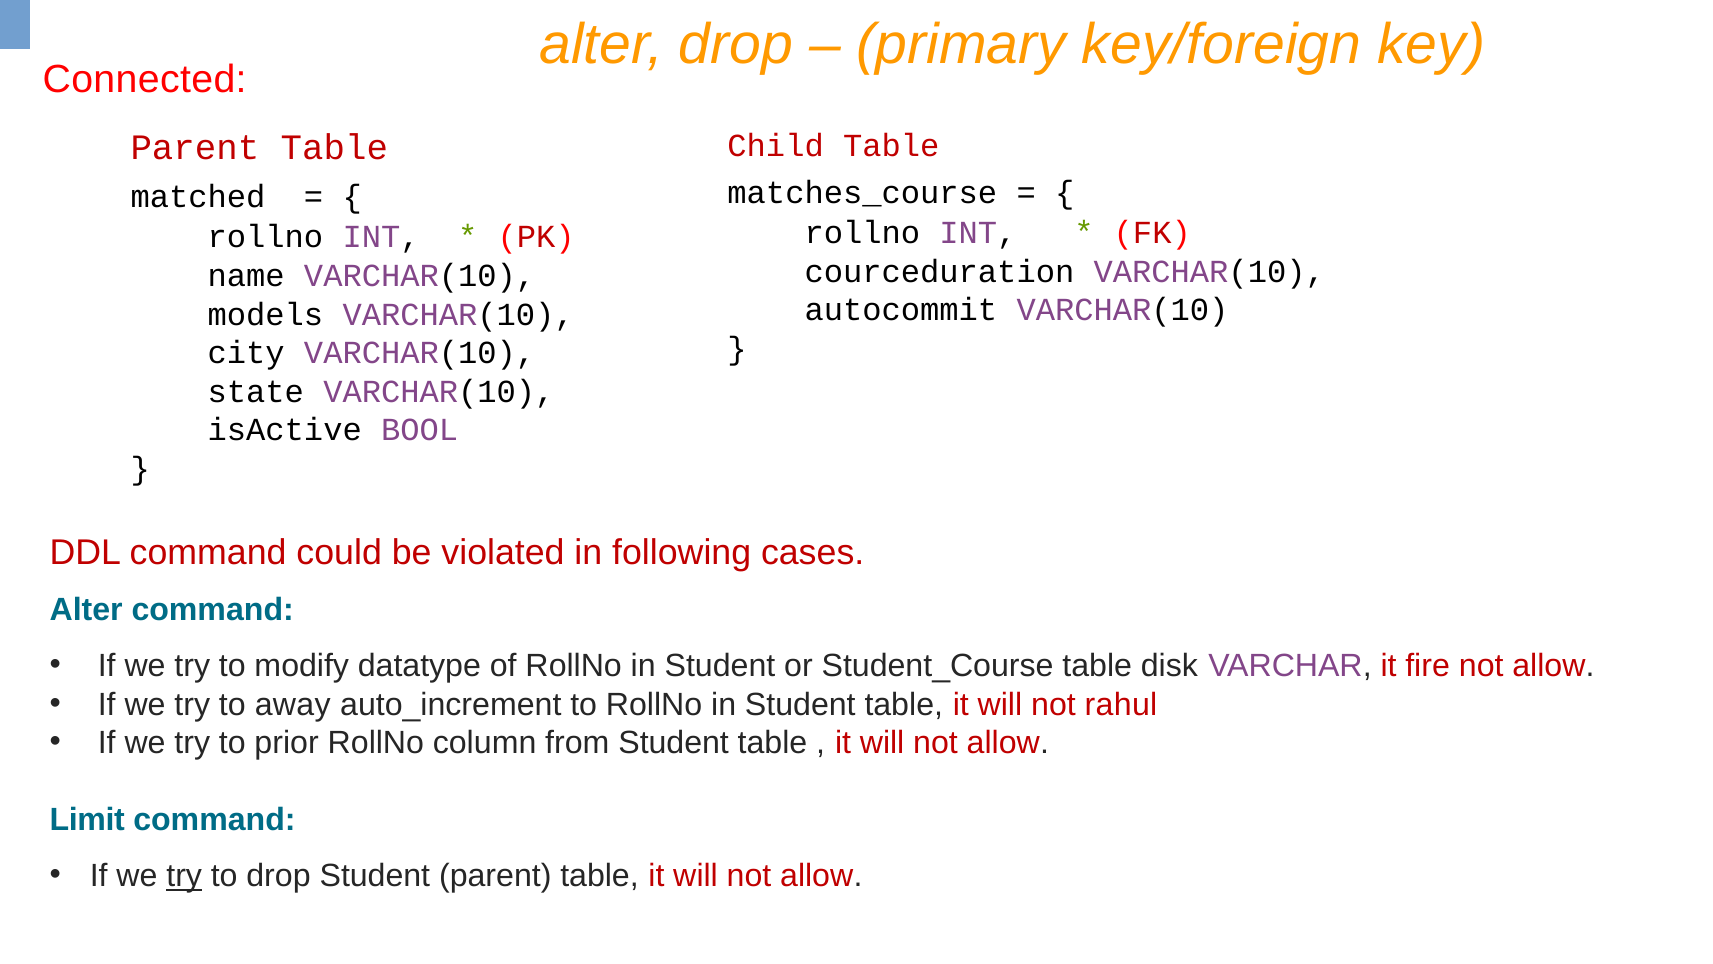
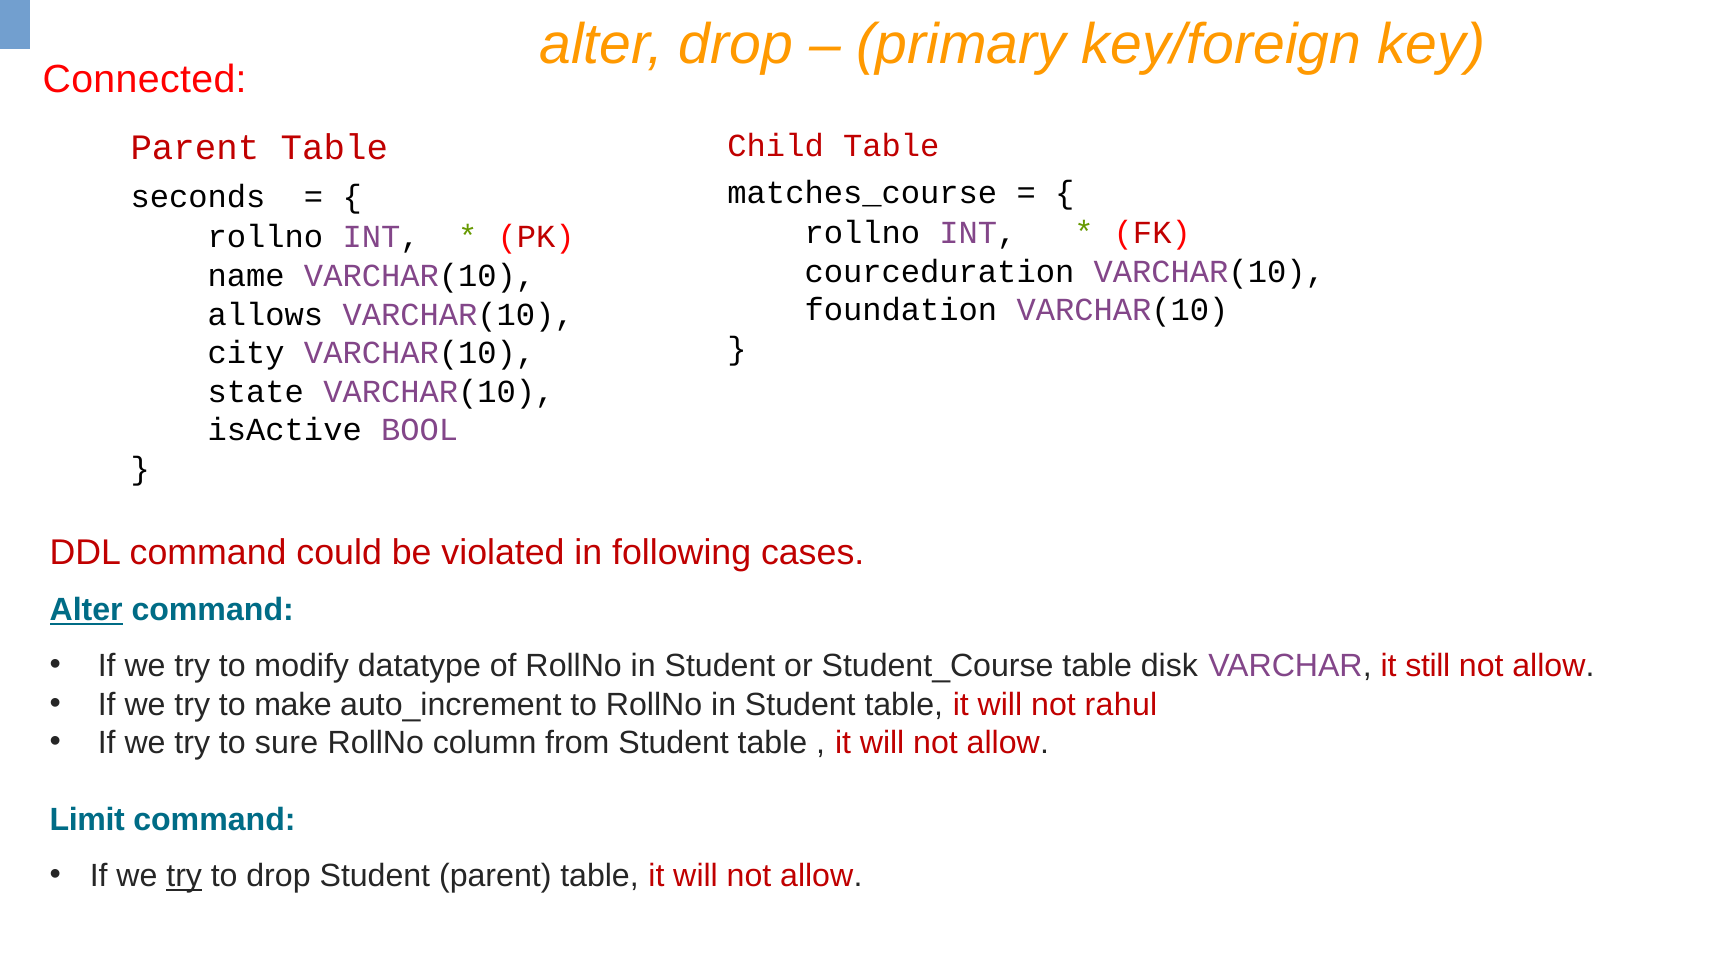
matched: matched -> seconds
autocommit: autocommit -> foundation
models: models -> allows
Alter at (86, 610) underline: none -> present
fire: fire -> still
away: away -> make
prior: prior -> sure
